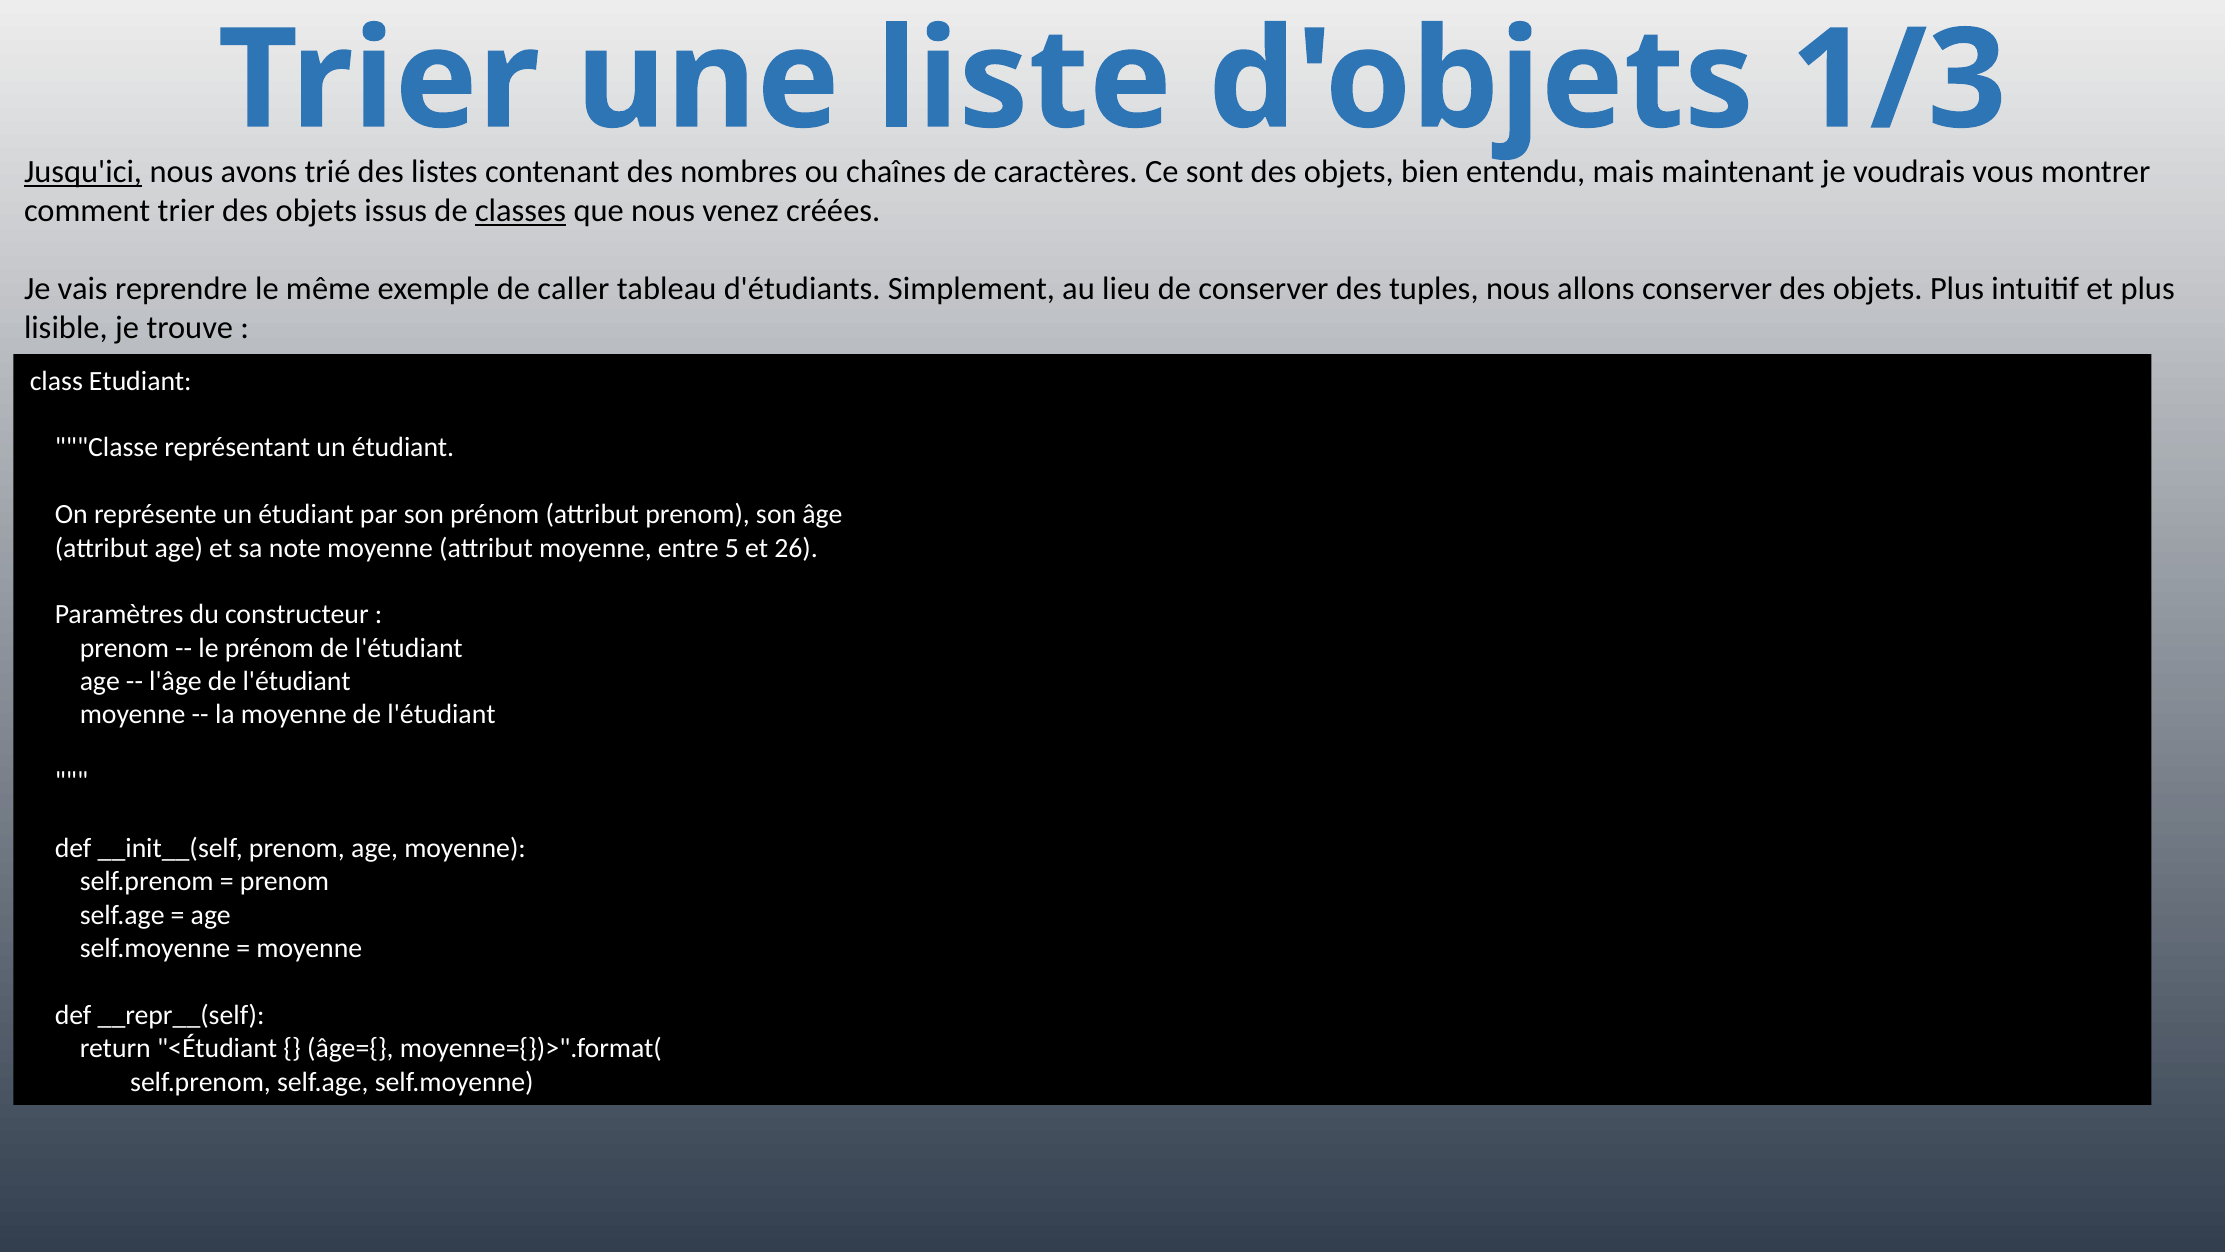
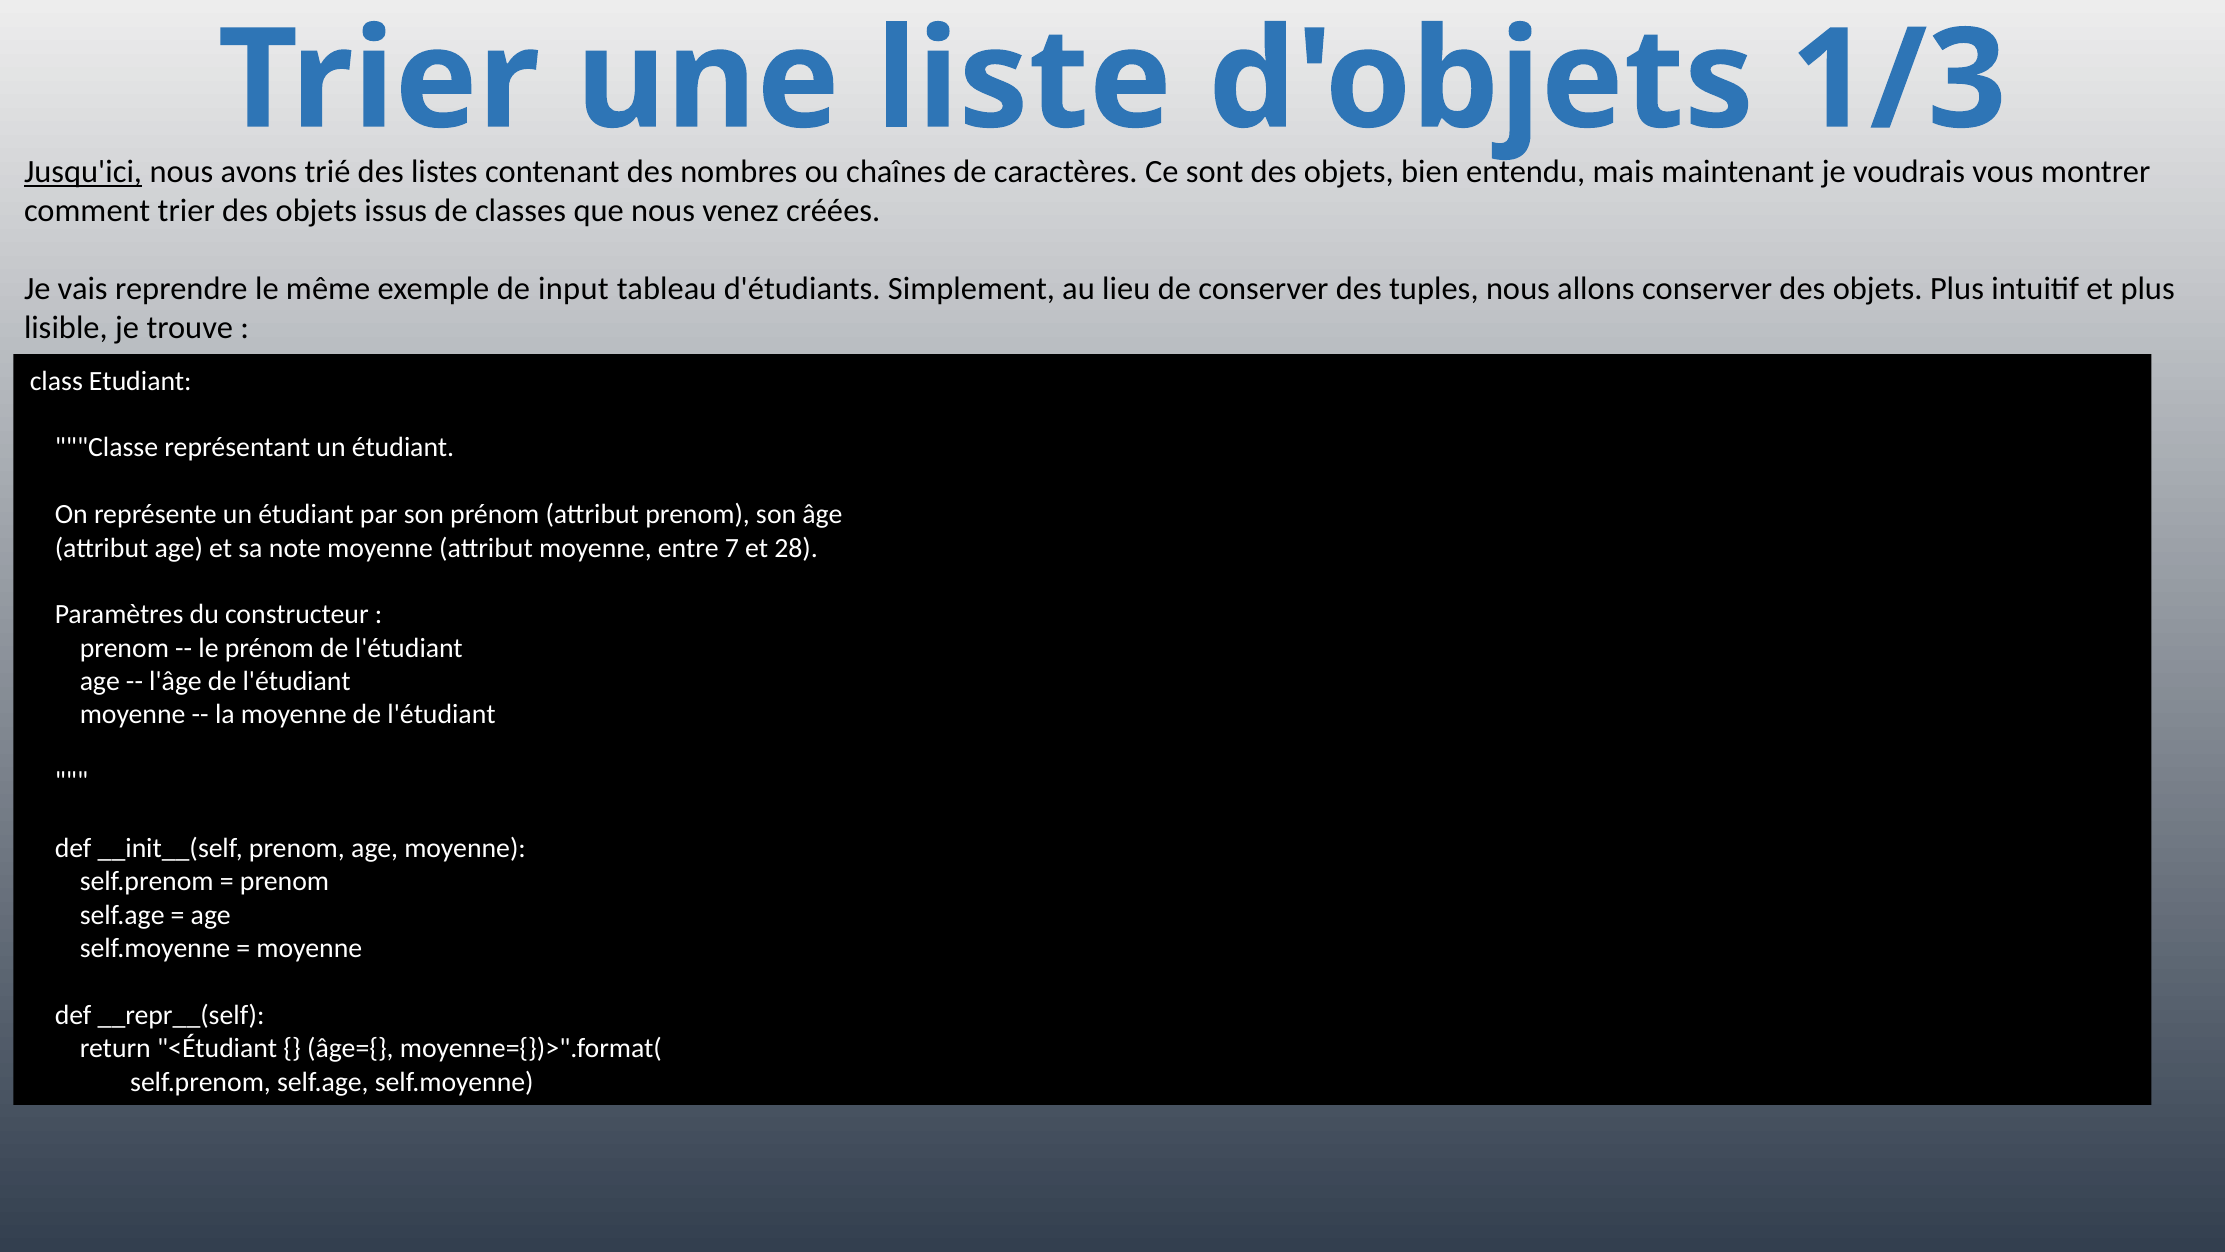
classes underline: present -> none
caller: caller -> input
5: 5 -> 7
26: 26 -> 28
